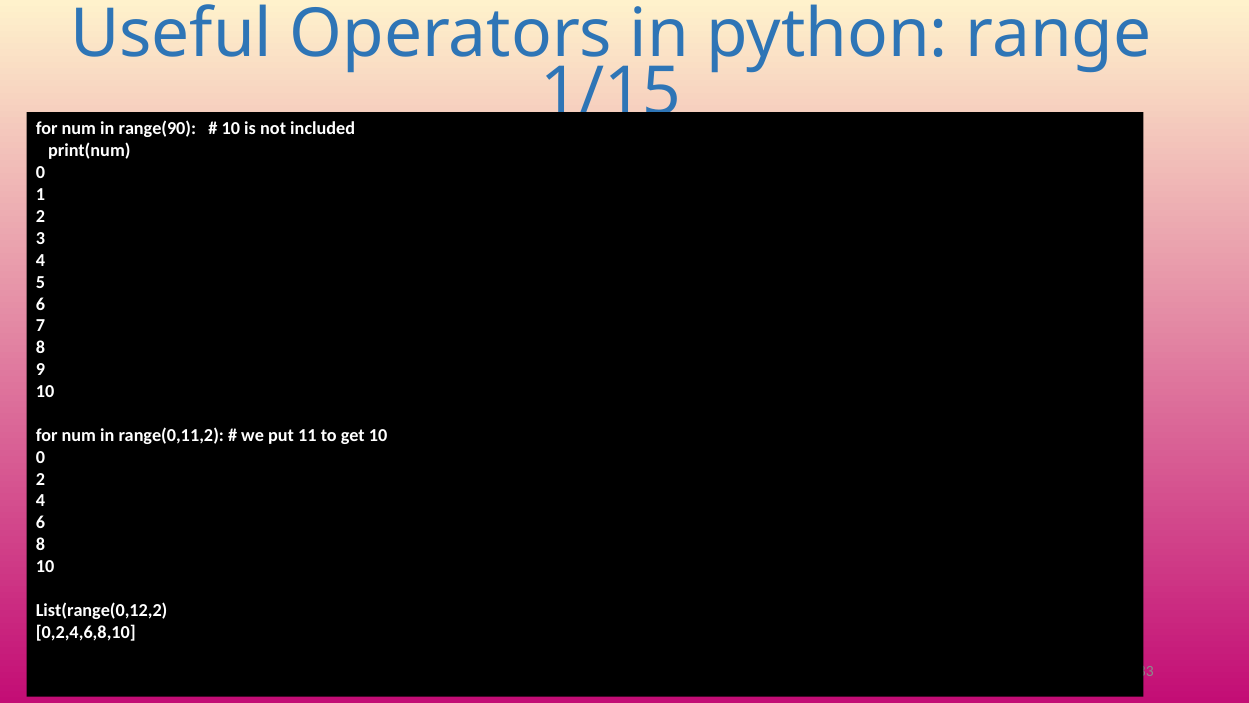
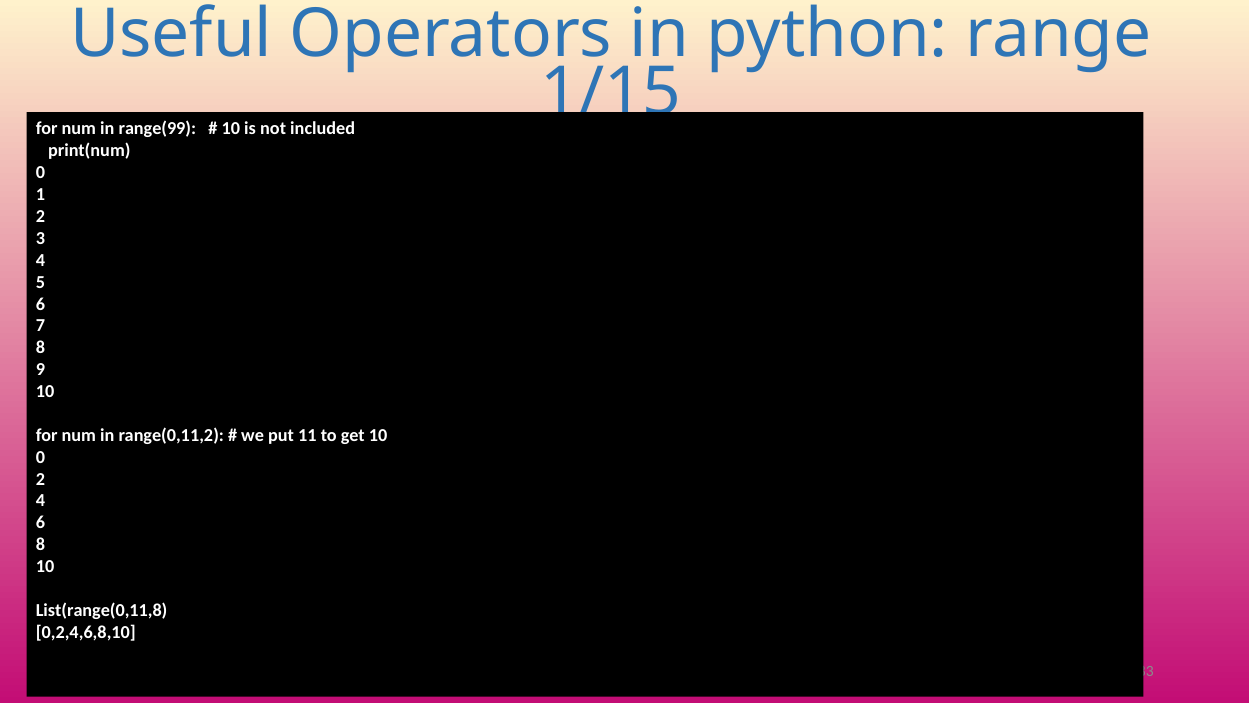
range(90: range(90 -> range(99
List(range(0,12,2: List(range(0,12,2 -> List(range(0,11,8
